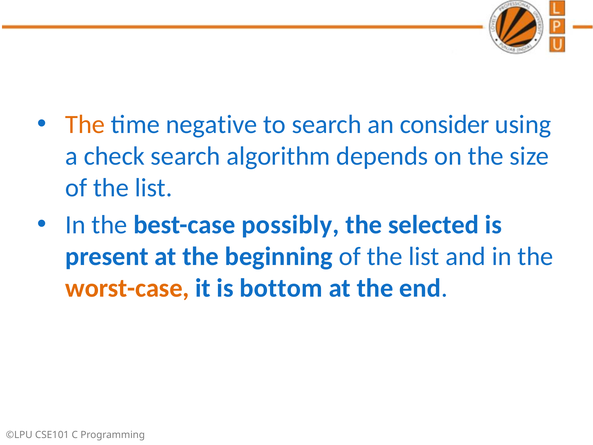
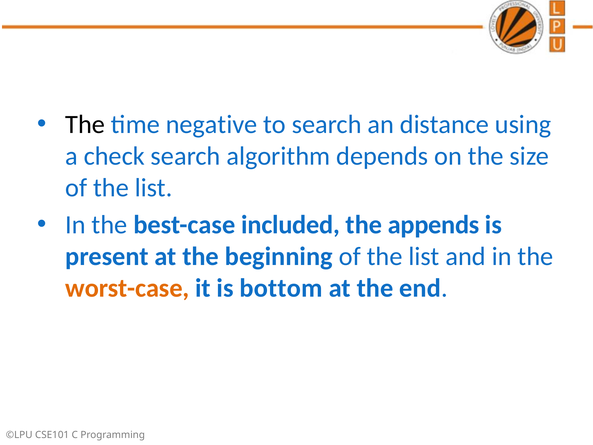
The at (85, 124) colour: orange -> black
consider: consider -> distance
possibly: possibly -> included
selected: selected -> appends
